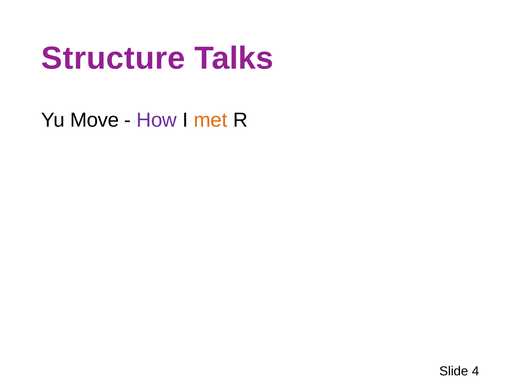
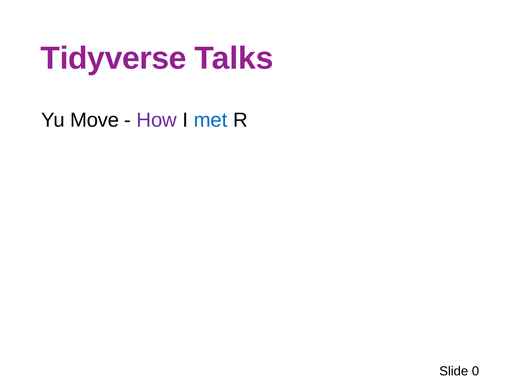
Structure: Structure -> Tidyverse
met colour: orange -> blue
4: 4 -> 0
